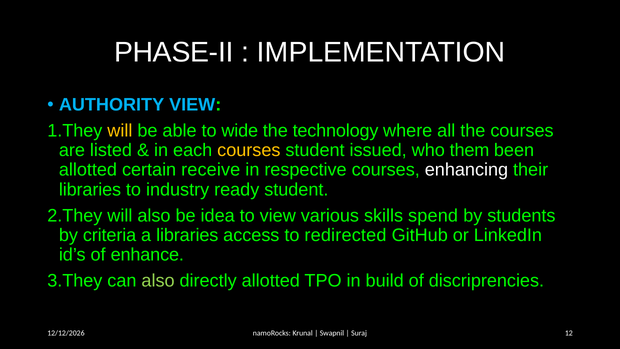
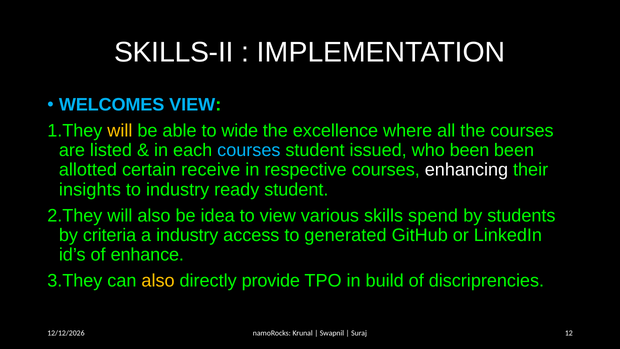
PHASE-II: PHASE-II -> SKILLS-II
AUTHORITY: AUTHORITY -> WELCOMES
technology: technology -> excellence
courses at (249, 150) colour: yellow -> light blue
who them: them -> been
libraries at (90, 189): libraries -> insights
a libraries: libraries -> industry
redirected: redirected -> generated
also at (158, 280) colour: light green -> yellow
directly allotted: allotted -> provide
